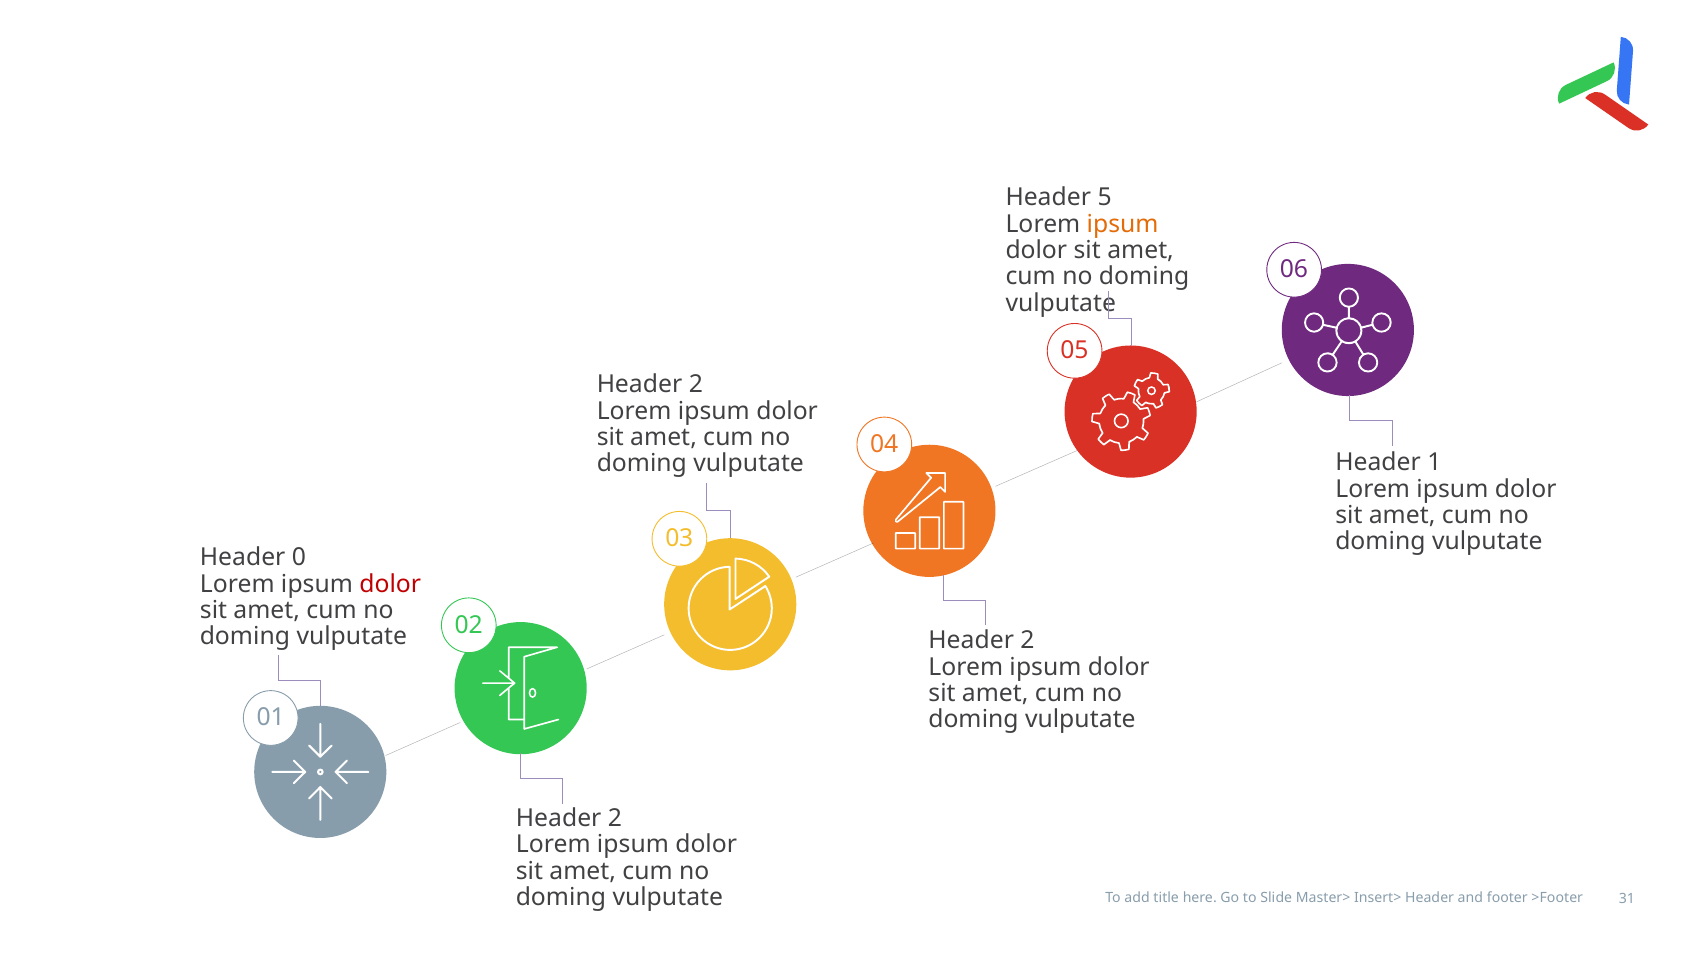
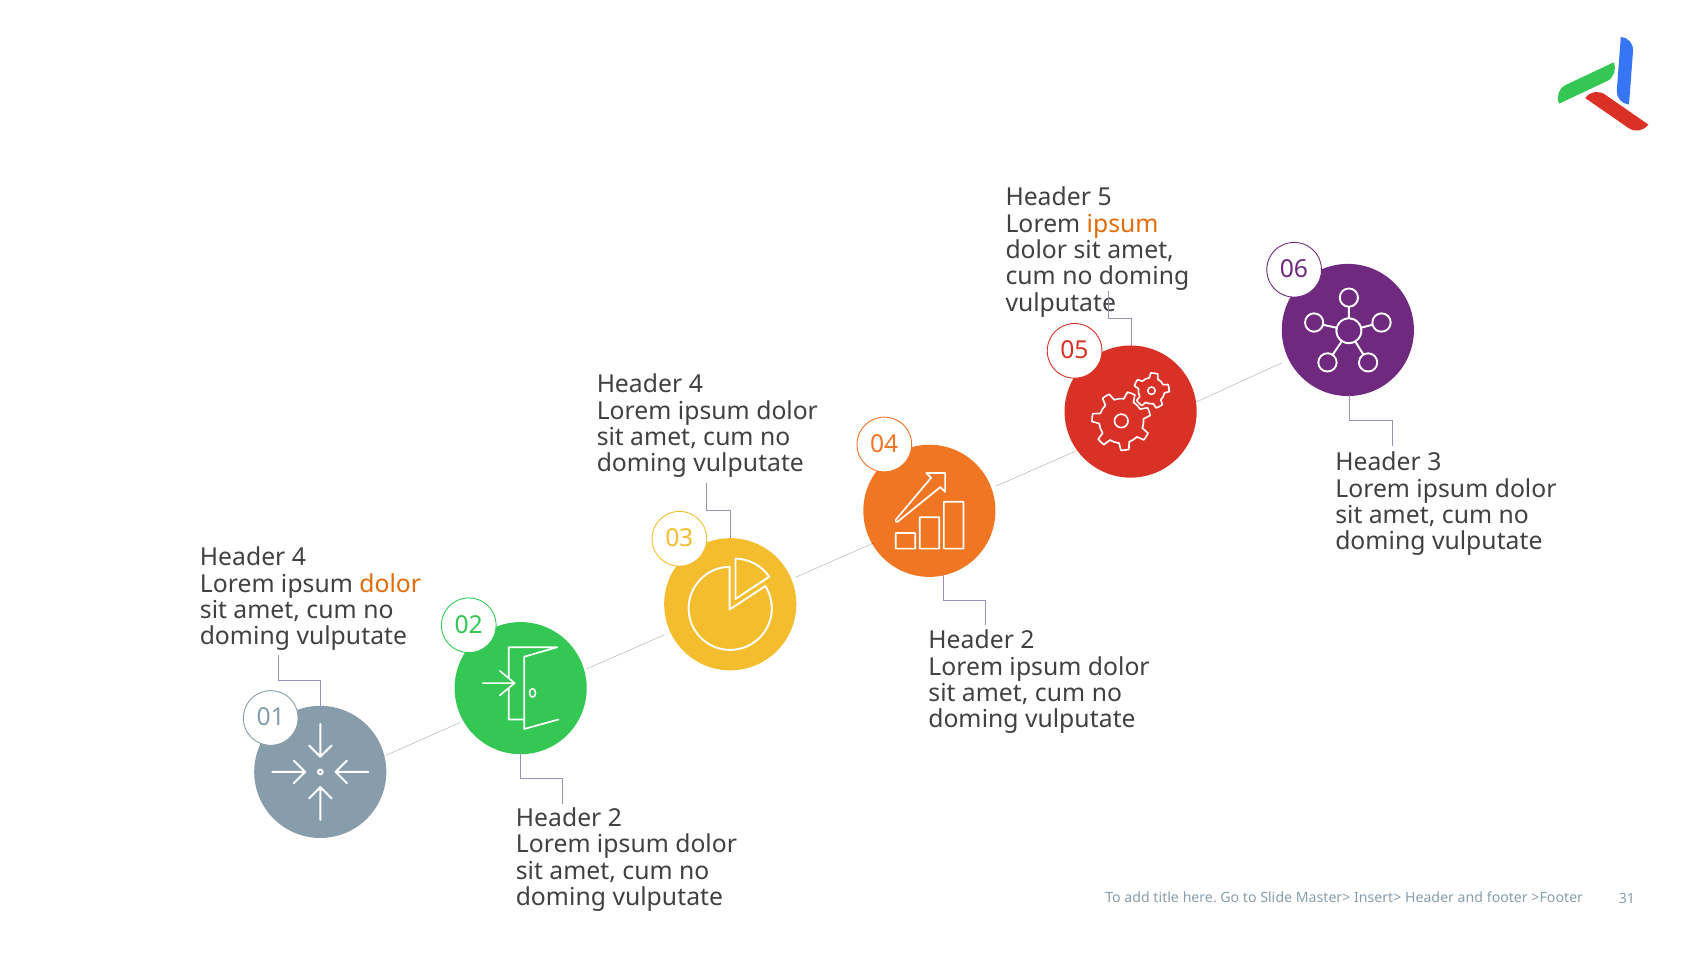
2 at (696, 384): 2 -> 4
1: 1 -> 3
0 at (299, 557): 0 -> 4
dolor at (390, 584) colour: red -> orange
